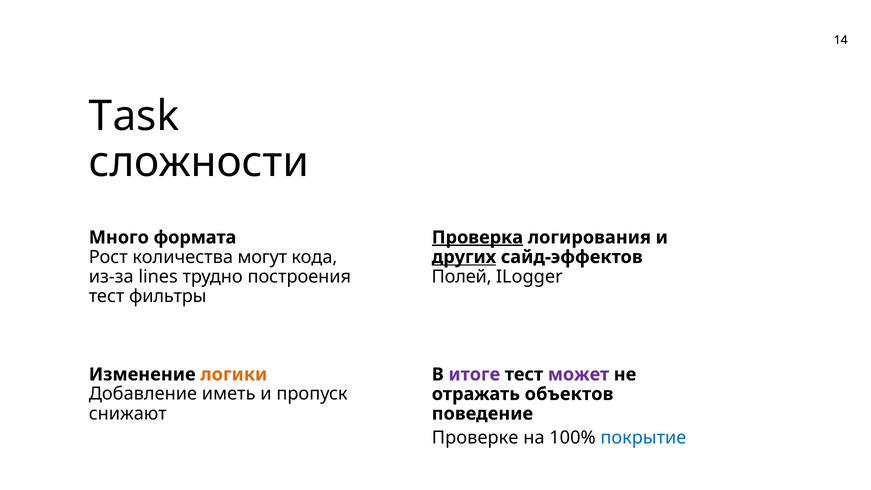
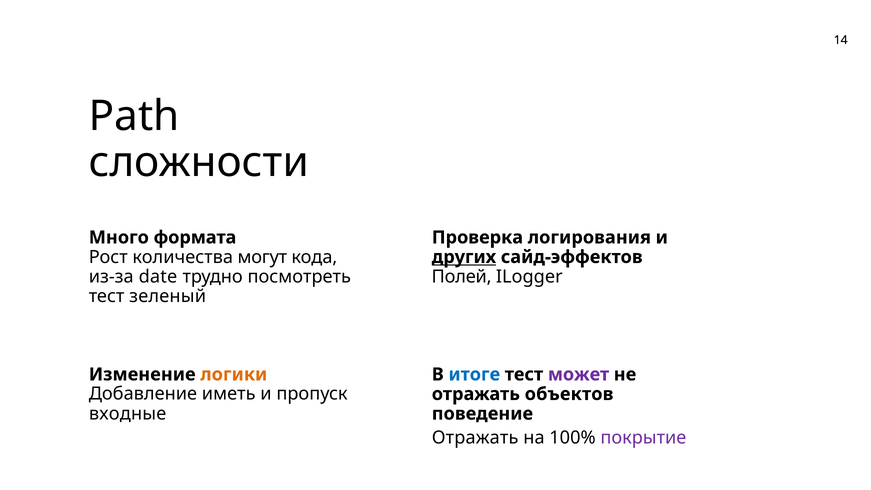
Task: Task -> Path
Проверка underline: present -> none
lines: lines -> date
построения: построения -> посмотреть
фильтры: фильтры -> зеленый
итоге colour: purple -> blue
снижают: снижают -> входные
Проверке at (475, 438): Проверке -> Отражать
покрытие colour: blue -> purple
